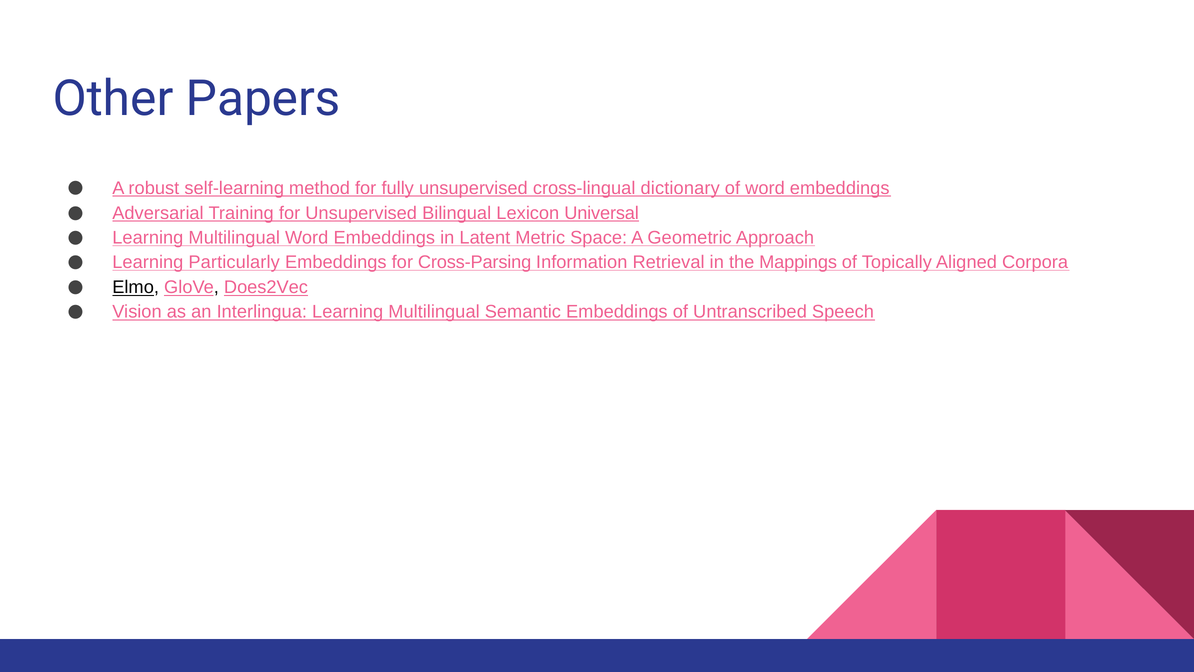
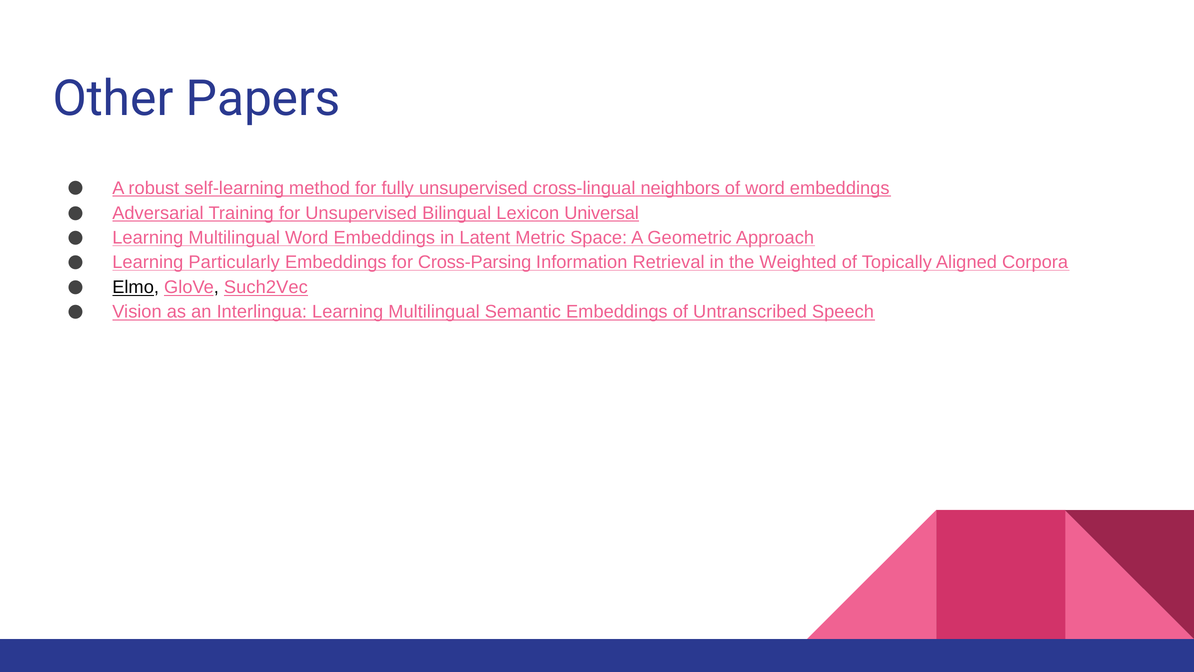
dictionary: dictionary -> neighbors
Mappings: Mappings -> Weighted
Does2Vec: Does2Vec -> Such2Vec
